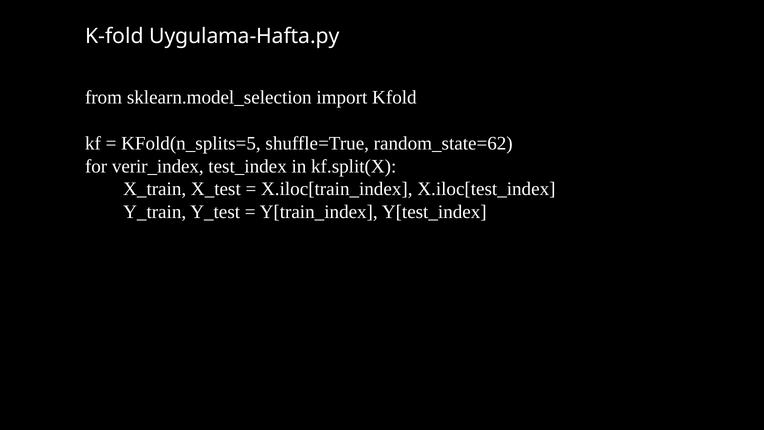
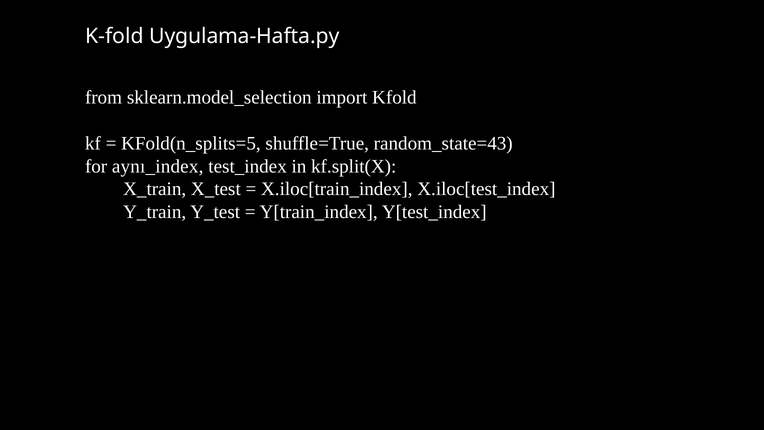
random_state=62: random_state=62 -> random_state=43
verir_index: verir_index -> aynı_index
